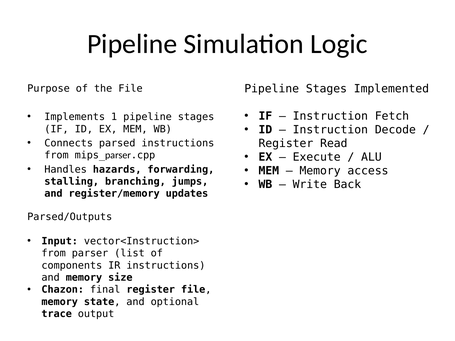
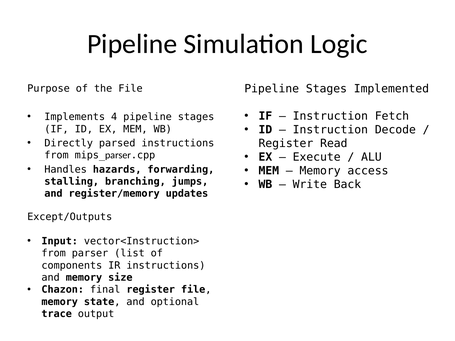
1: 1 -> 4
Connects: Connects -> Directly
Parsed/Outputs: Parsed/Outputs -> Except/Outputs
